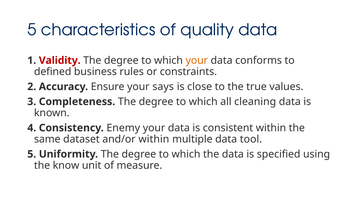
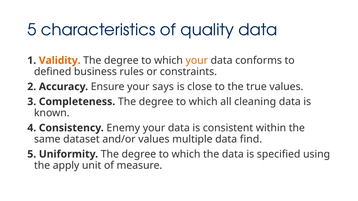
Validity colour: red -> orange
and/or within: within -> values
tool: tool -> find
know: know -> apply
